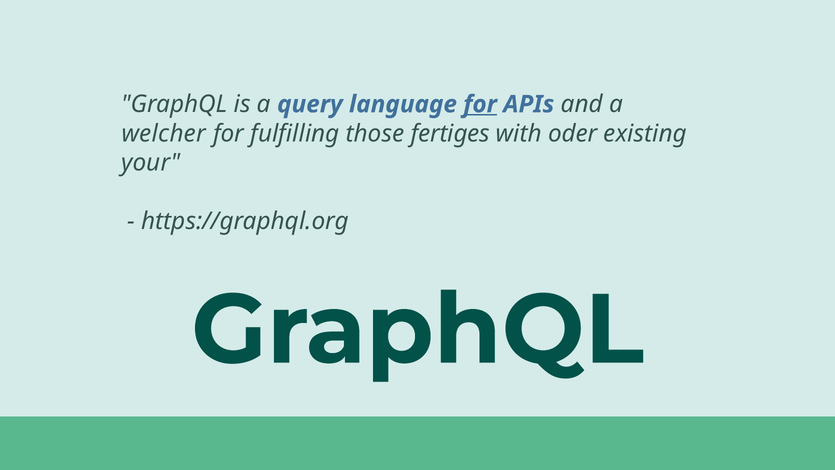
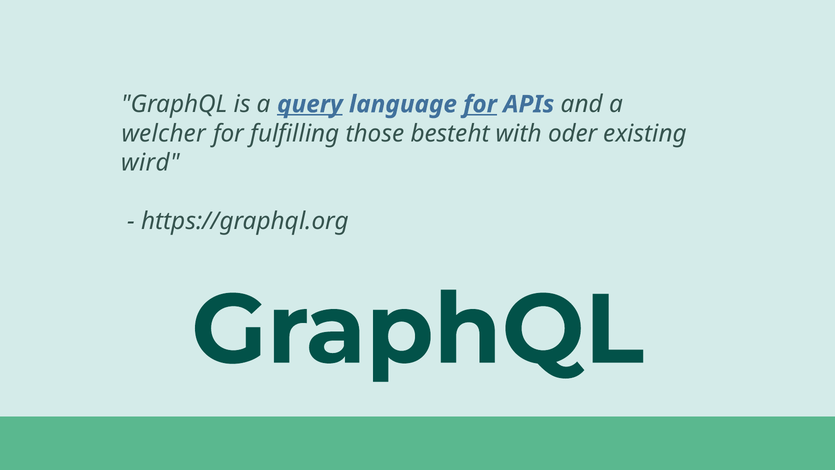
query underline: none -> present
fertiges: fertiges -> besteht
your: your -> wird
